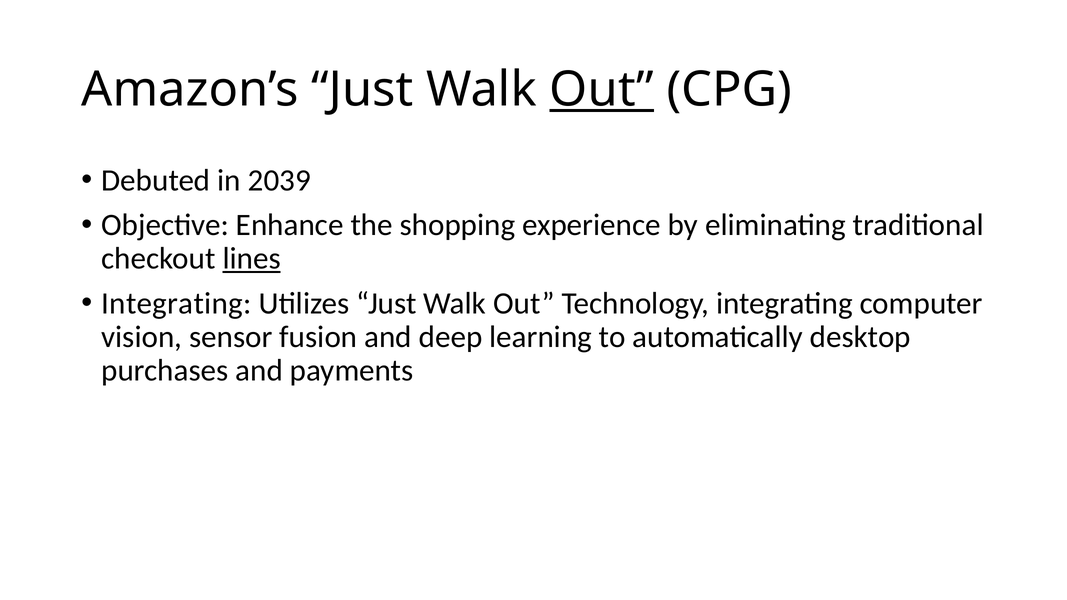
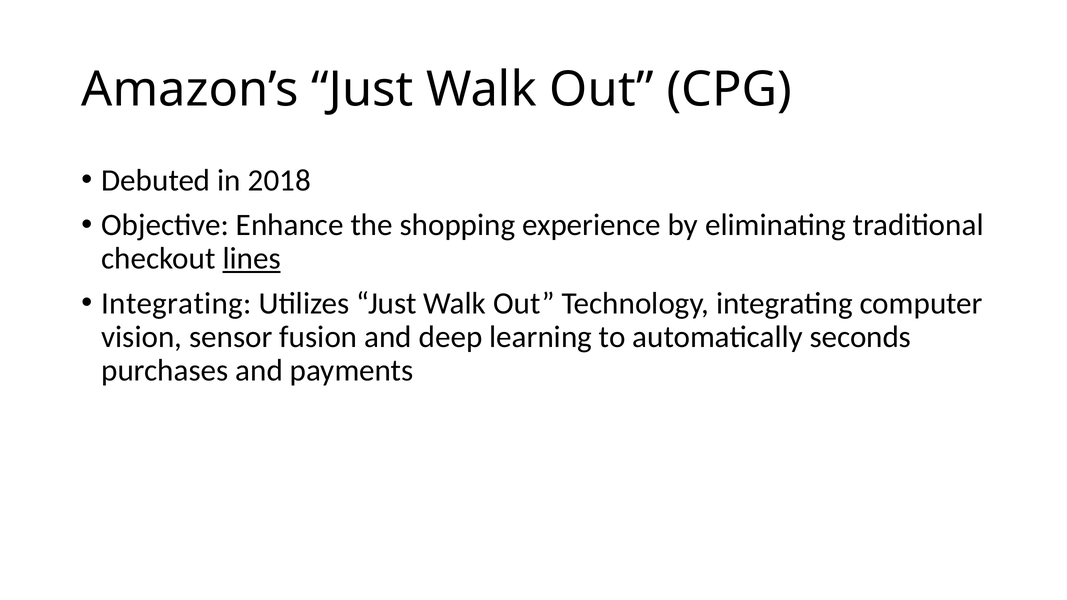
Out at (602, 90) underline: present -> none
2039: 2039 -> 2018
desktop: desktop -> seconds
